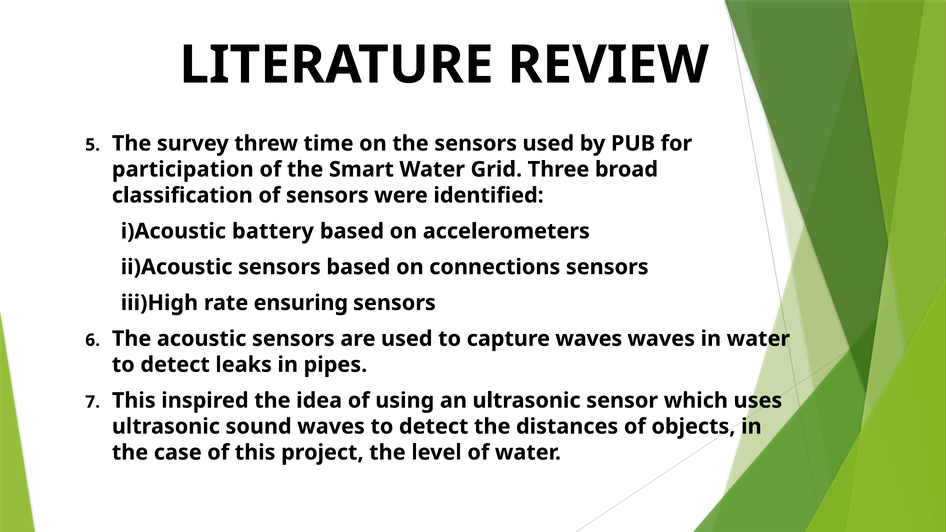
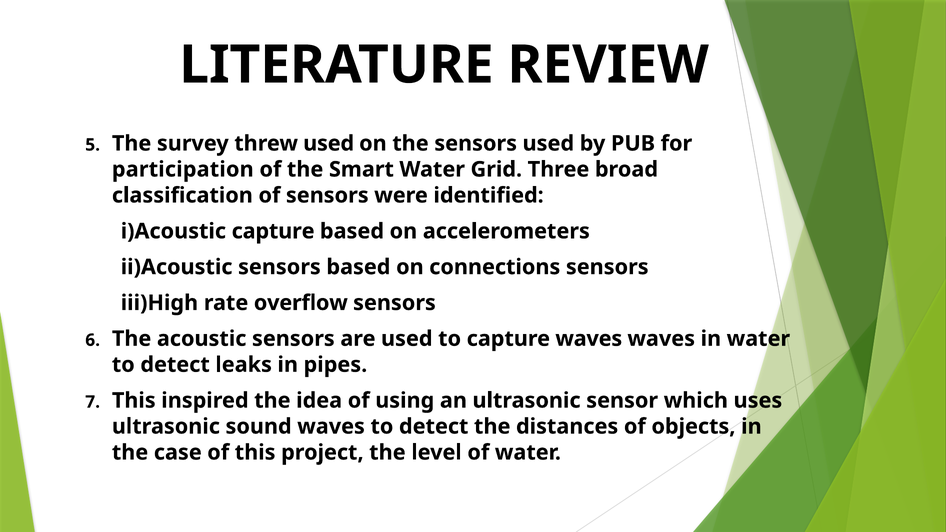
threw time: time -> used
i)Acoustic battery: battery -> capture
ensuring: ensuring -> overflow
